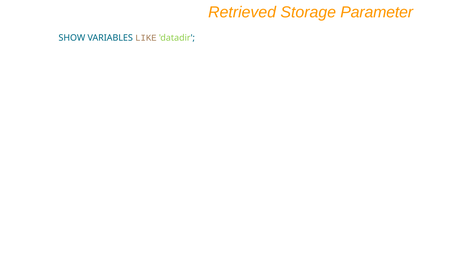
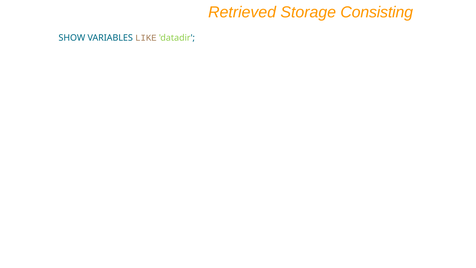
Parameter: Parameter -> Consisting
